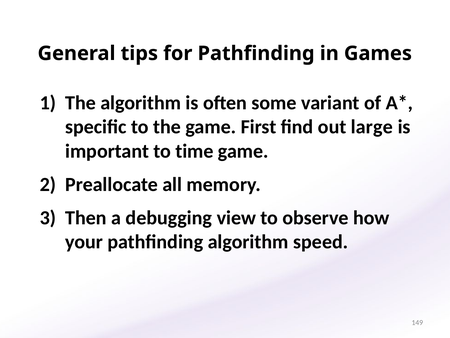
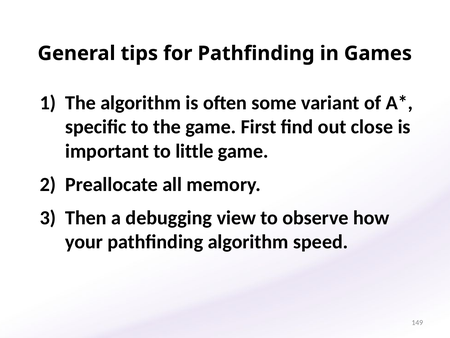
large: large -> close
time: time -> little
